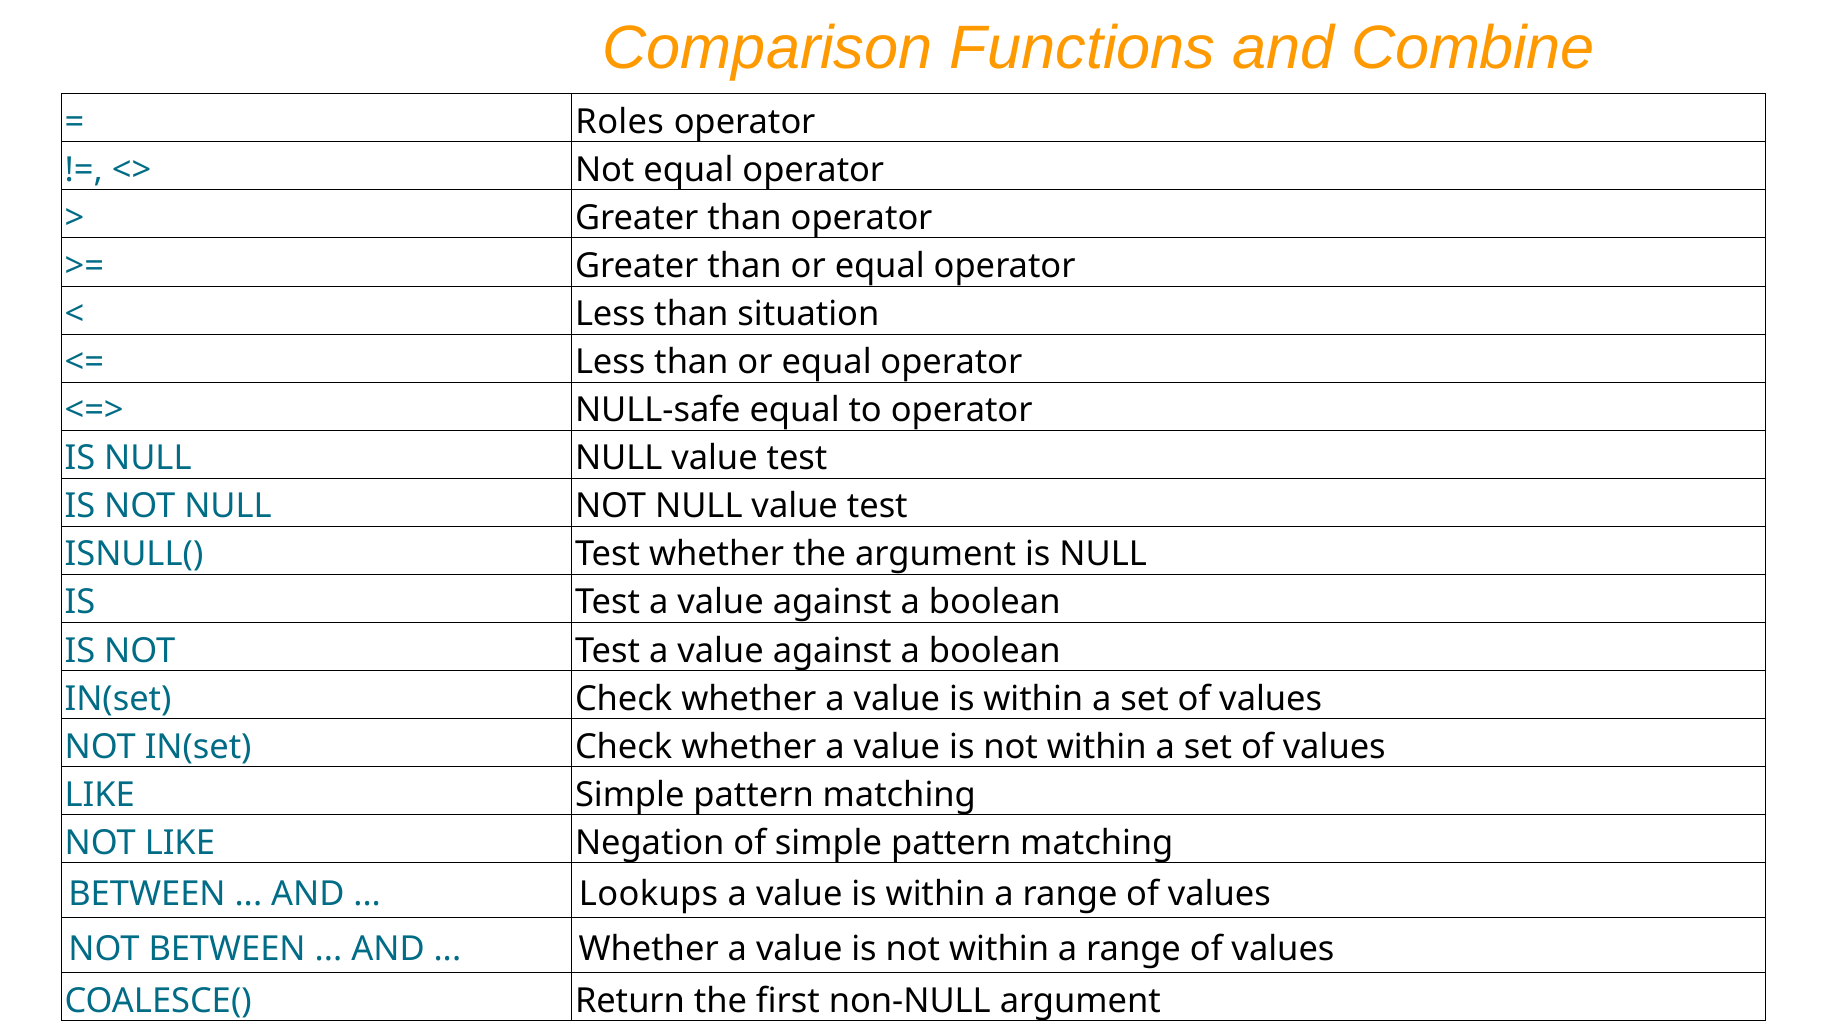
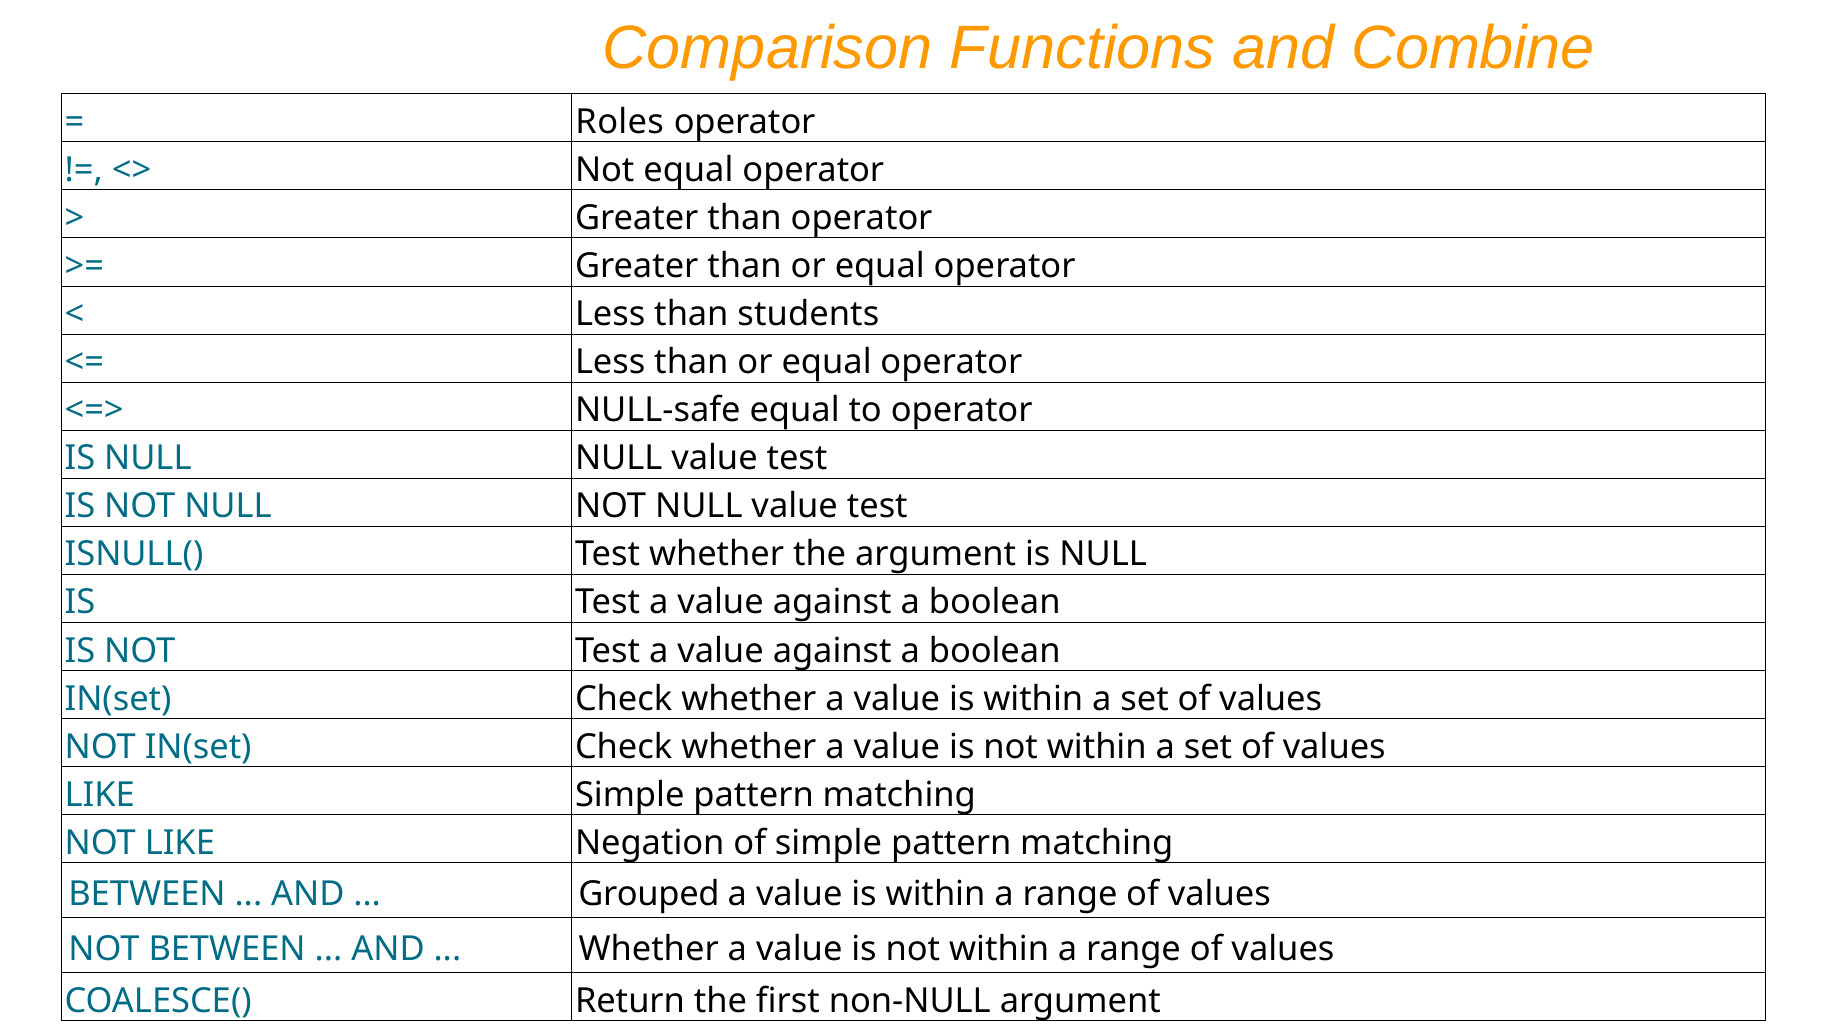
situation: situation -> students
Lookups: Lookups -> Grouped
